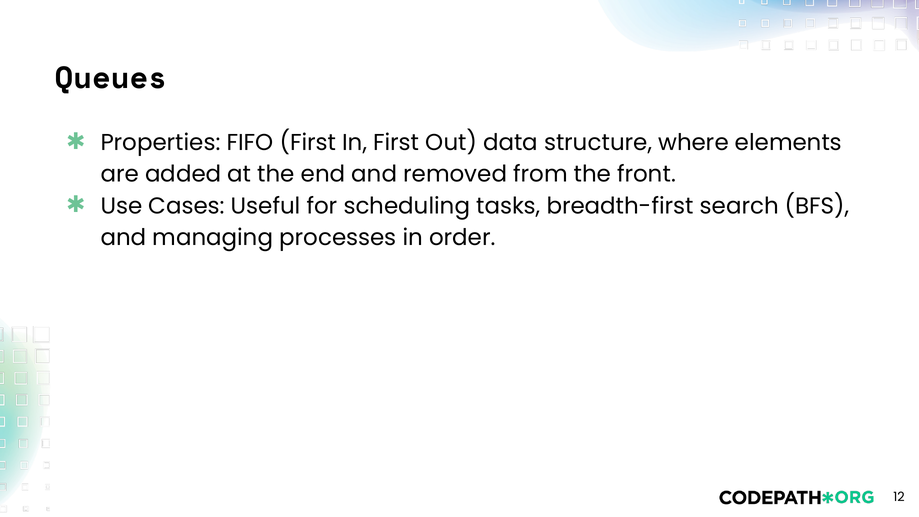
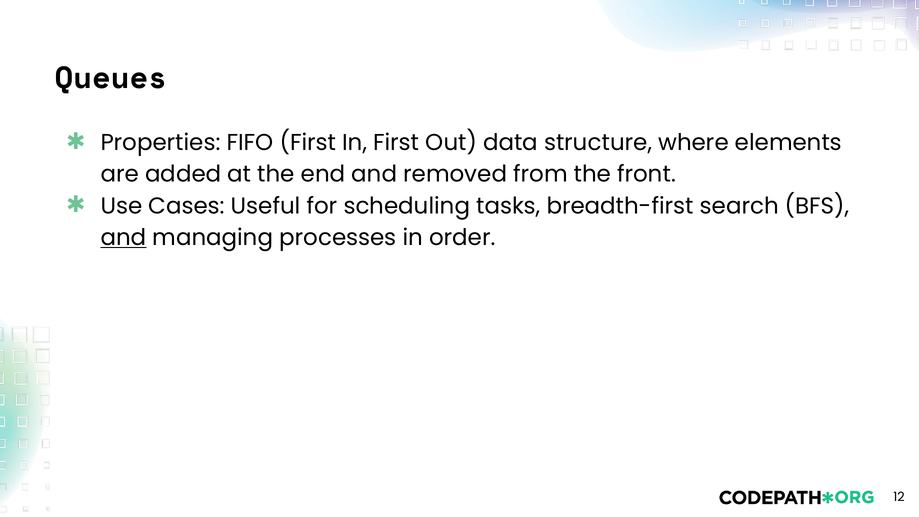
and at (123, 238) underline: none -> present
